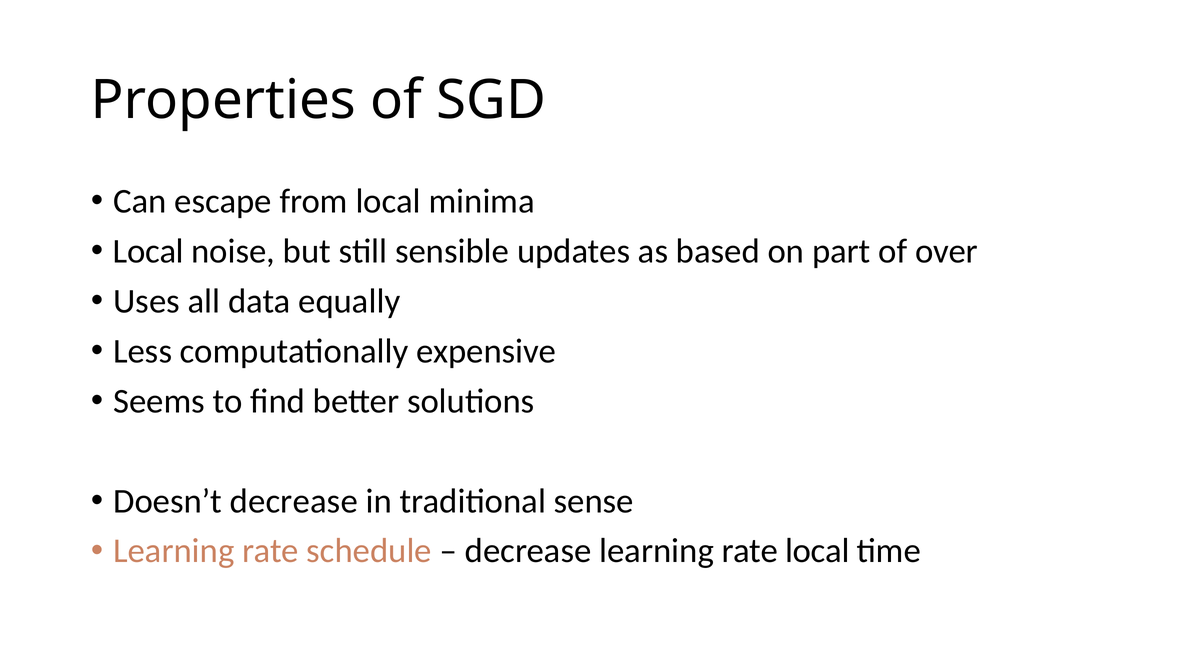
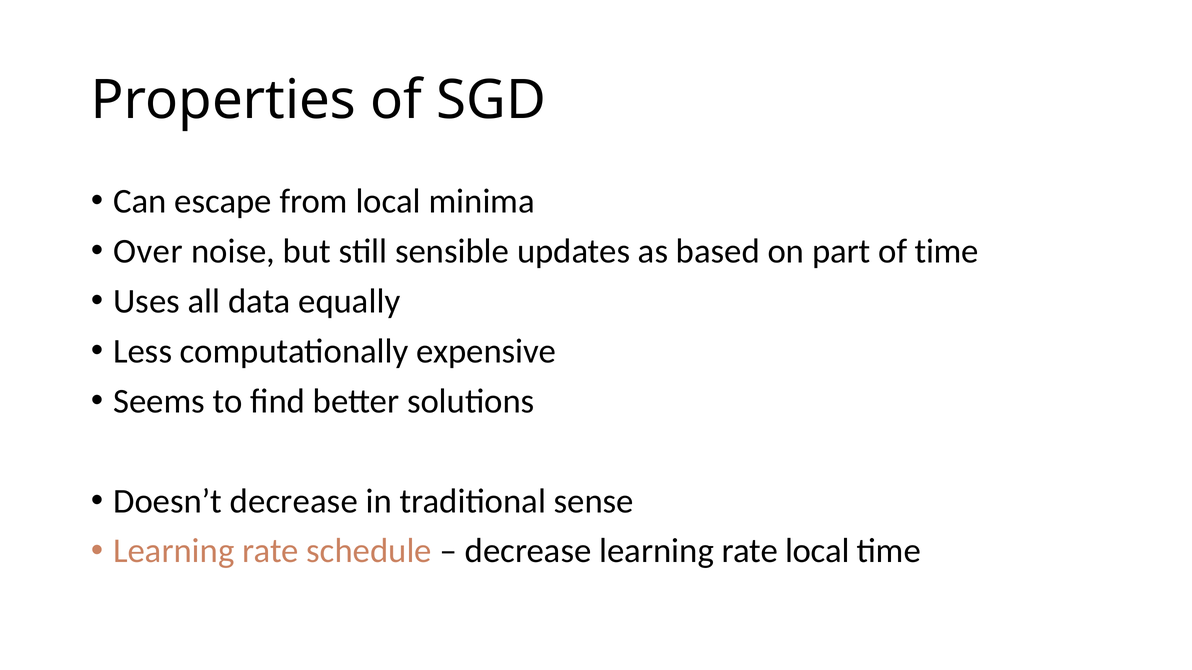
Local at (148, 252): Local -> Over
of over: over -> time
